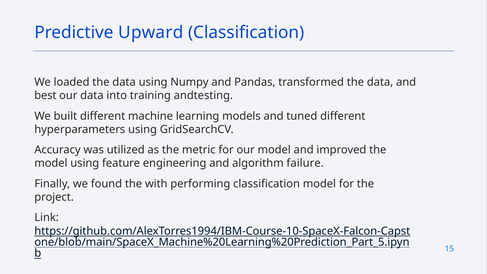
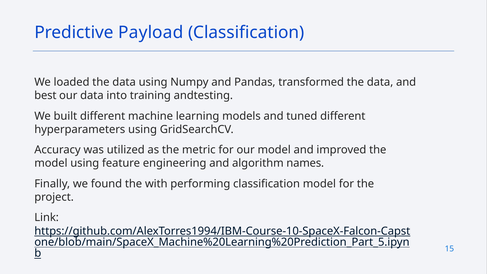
Upward: Upward -> Payload
failure: failure -> names
